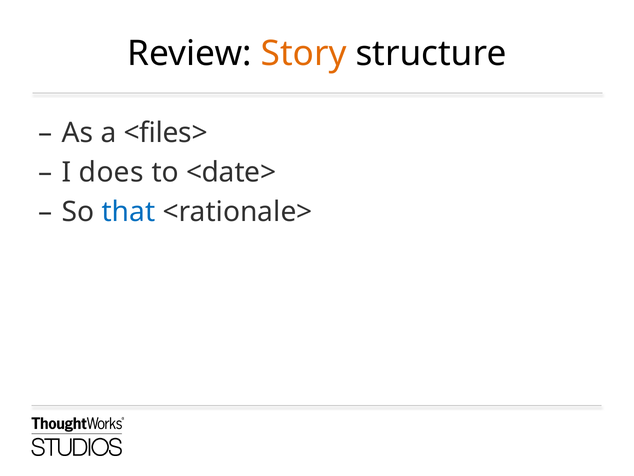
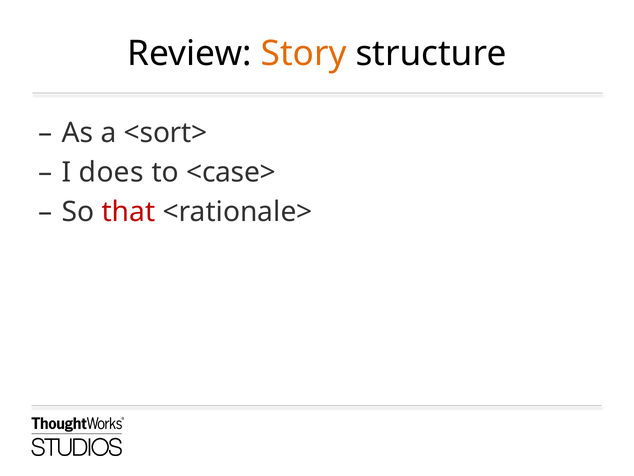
<files>: <files> -> <sort>
<date>: <date> -> <case>
that colour: blue -> red
